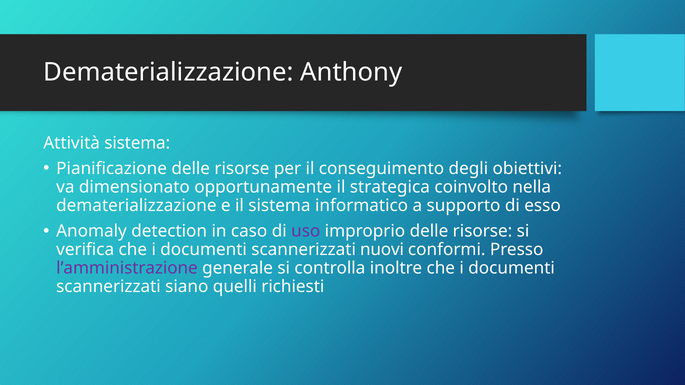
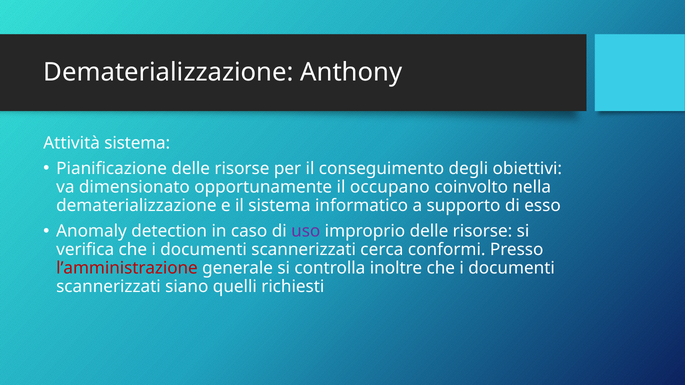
strategica: strategica -> occupano
nuovi: nuovi -> cerca
l’amministrazione colour: purple -> red
